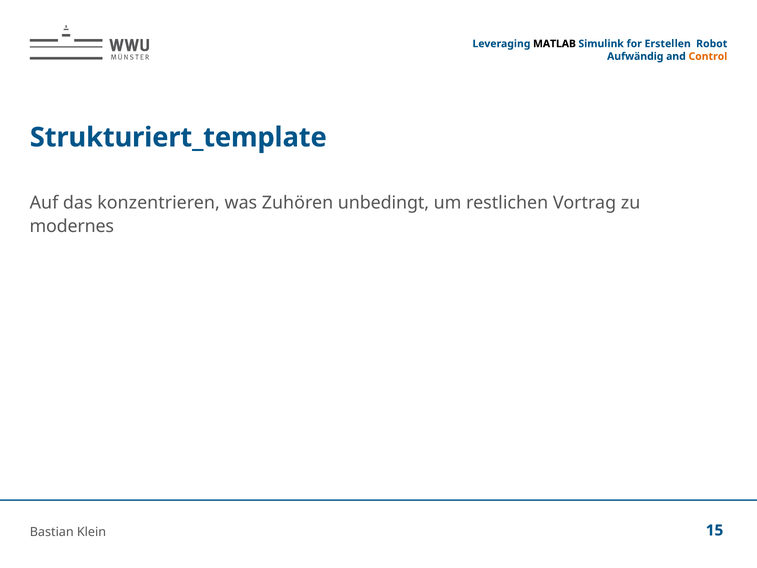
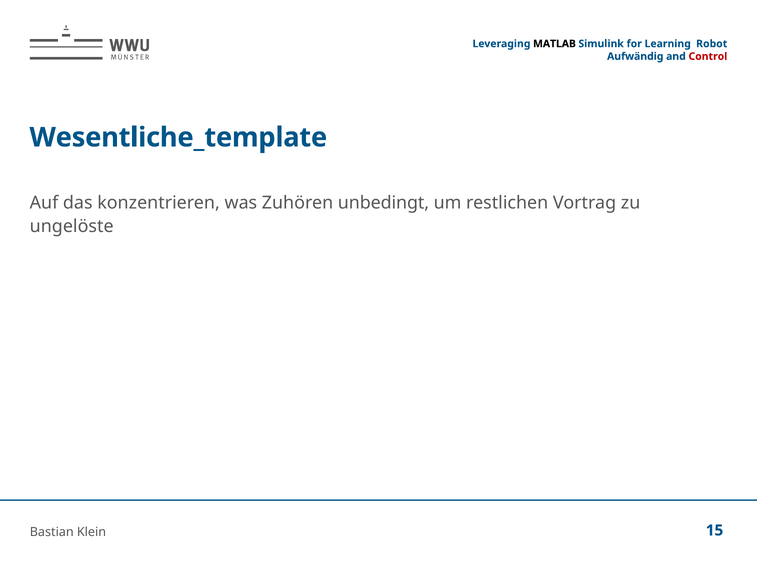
Erstellen: Erstellen -> Learning
Control colour: orange -> red
Strukturiert_template: Strukturiert_template -> Wesentliche_template
modernes: modernes -> ungelöste
